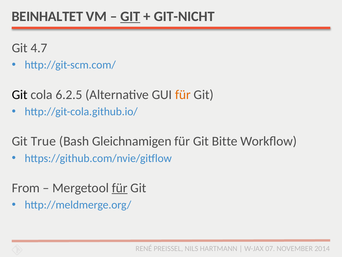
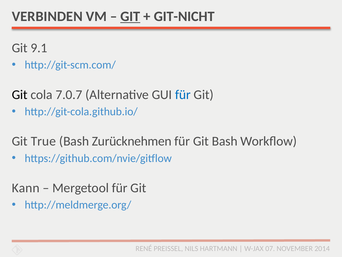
BEINHALTET: BEINHALTET -> VERBINDEN
4.7: 4.7 -> 9.1
6.2.5: 6.2.5 -> 7.0.7
für at (183, 94) colour: orange -> blue
Gleichnamigen: Gleichnamigen -> Zurücknehmen
Git Bitte: Bitte -> Bash
From: From -> Kann
für at (120, 188) underline: present -> none
